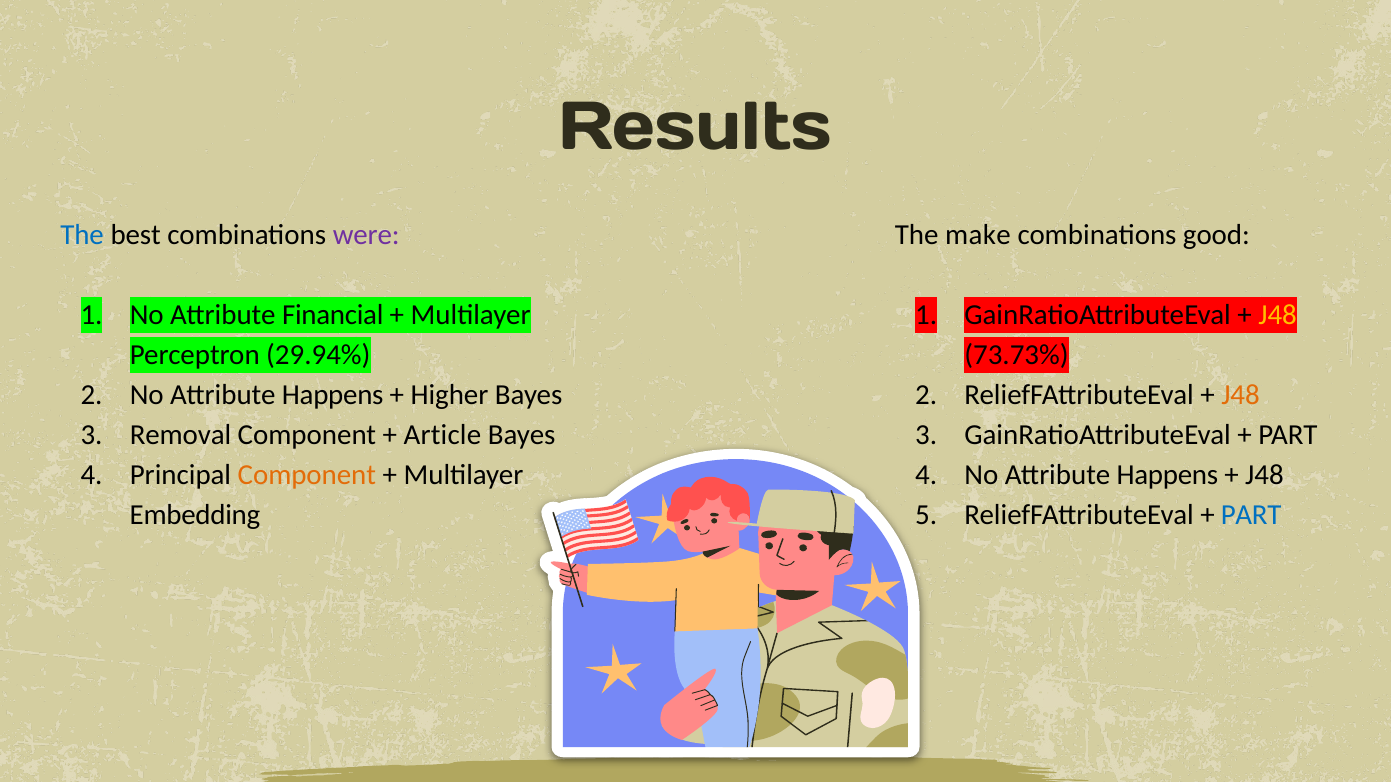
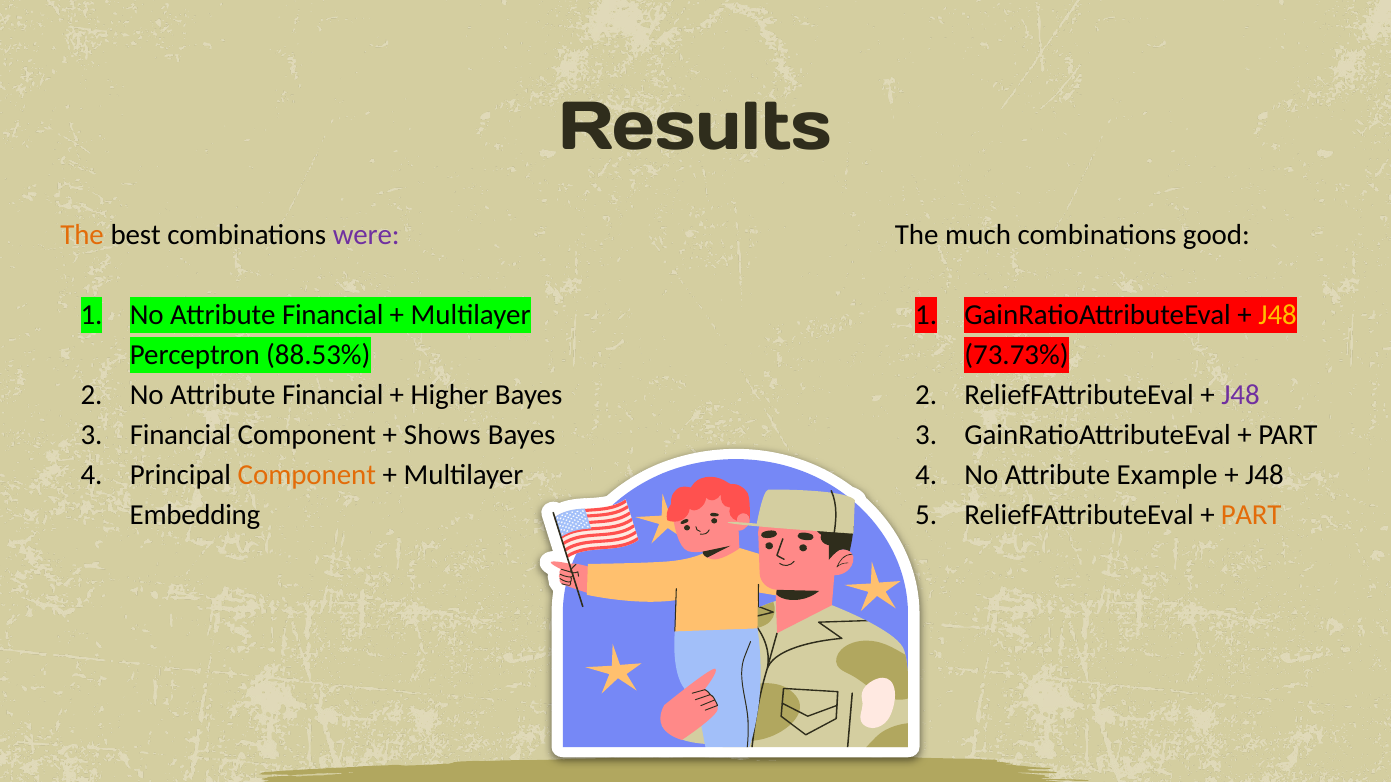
The at (82, 236) colour: blue -> orange
make: make -> much
29.94%: 29.94% -> 88.53%
Happens at (333, 395): Happens -> Financial
J48 at (1241, 395) colour: orange -> purple
Removal at (181, 435): Removal -> Financial
Article: Article -> Shows
Happens at (1167, 475): Happens -> Example
PART at (1251, 515) colour: blue -> orange
